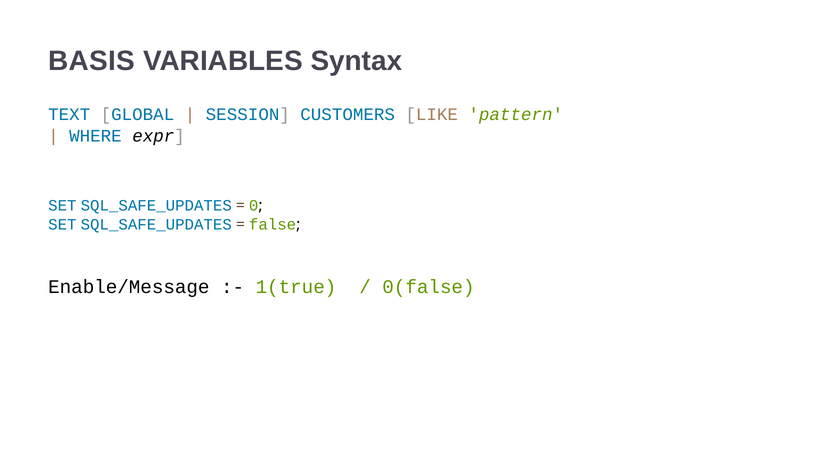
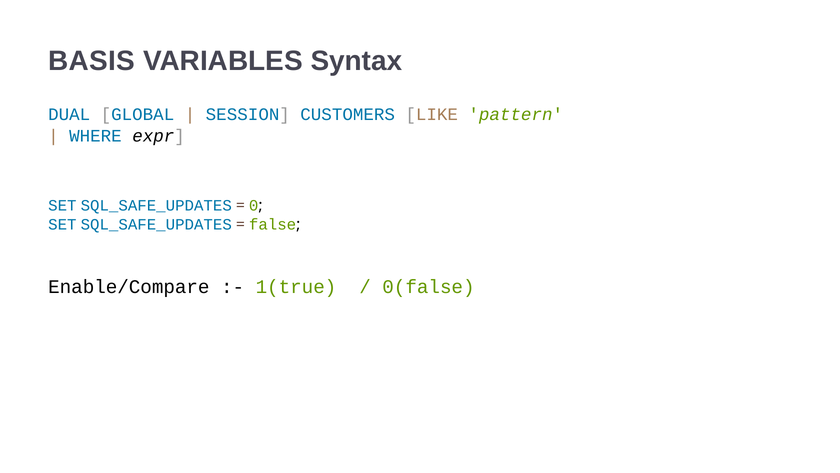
TEXT: TEXT -> DUAL
Enable/Message: Enable/Message -> Enable/Compare
